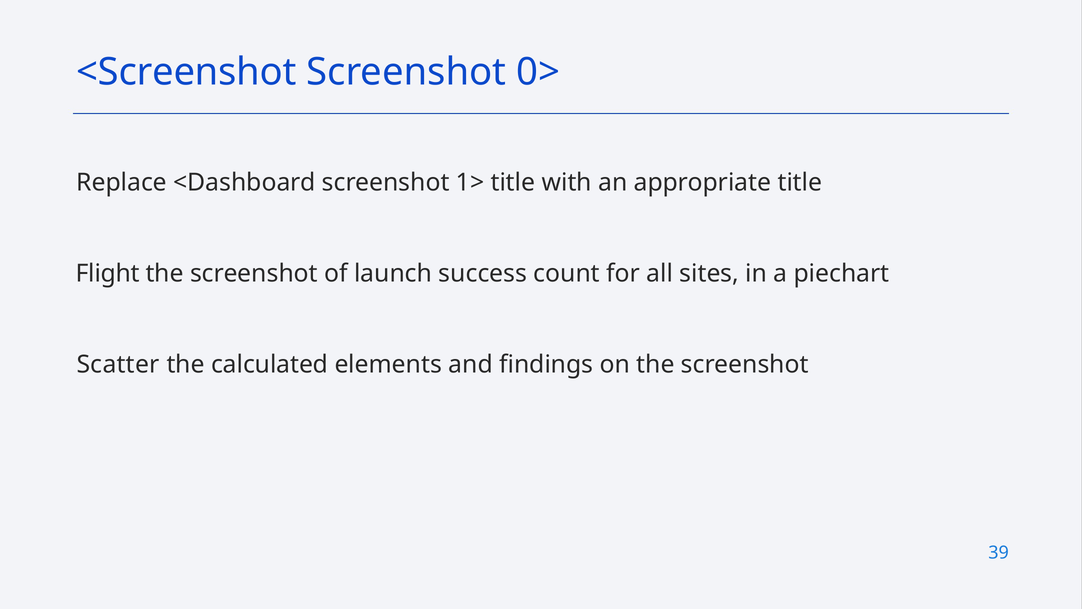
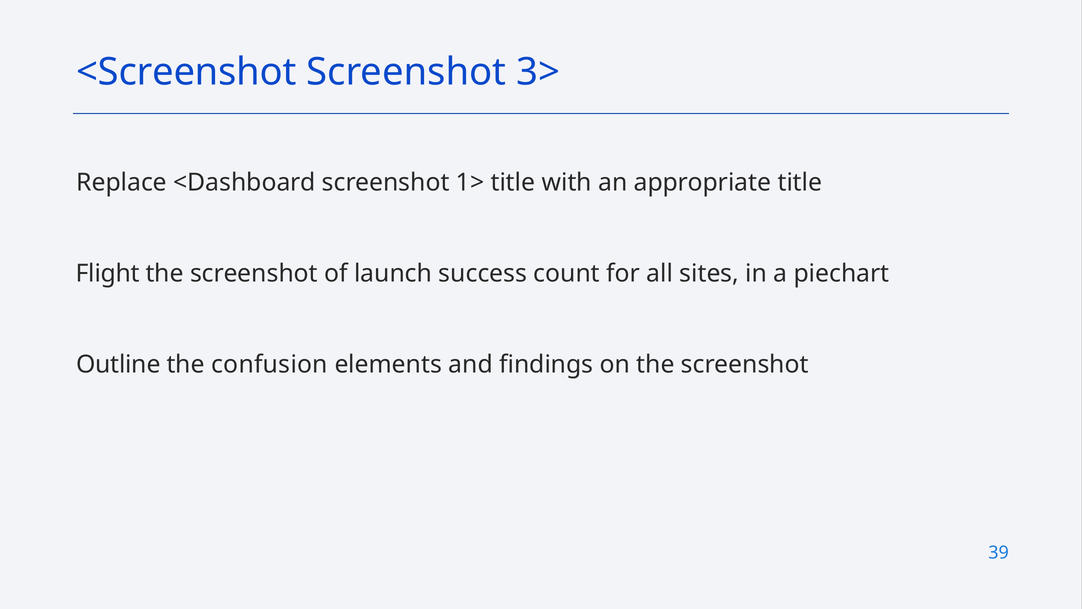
0>: 0> -> 3>
Scatter: Scatter -> Outline
calculated: calculated -> confusion
